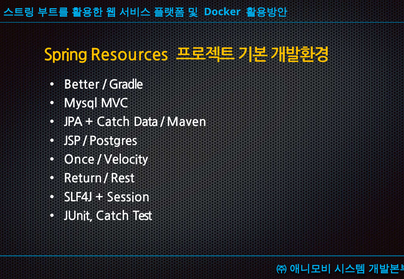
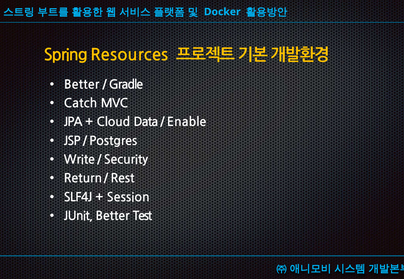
Mysql: Mysql -> Catch
Catch at (113, 122): Catch -> Cloud
Maven: Maven -> Enable
Once: Once -> Write
Velocity: Velocity -> Security
JUnit Catch: Catch -> Better
